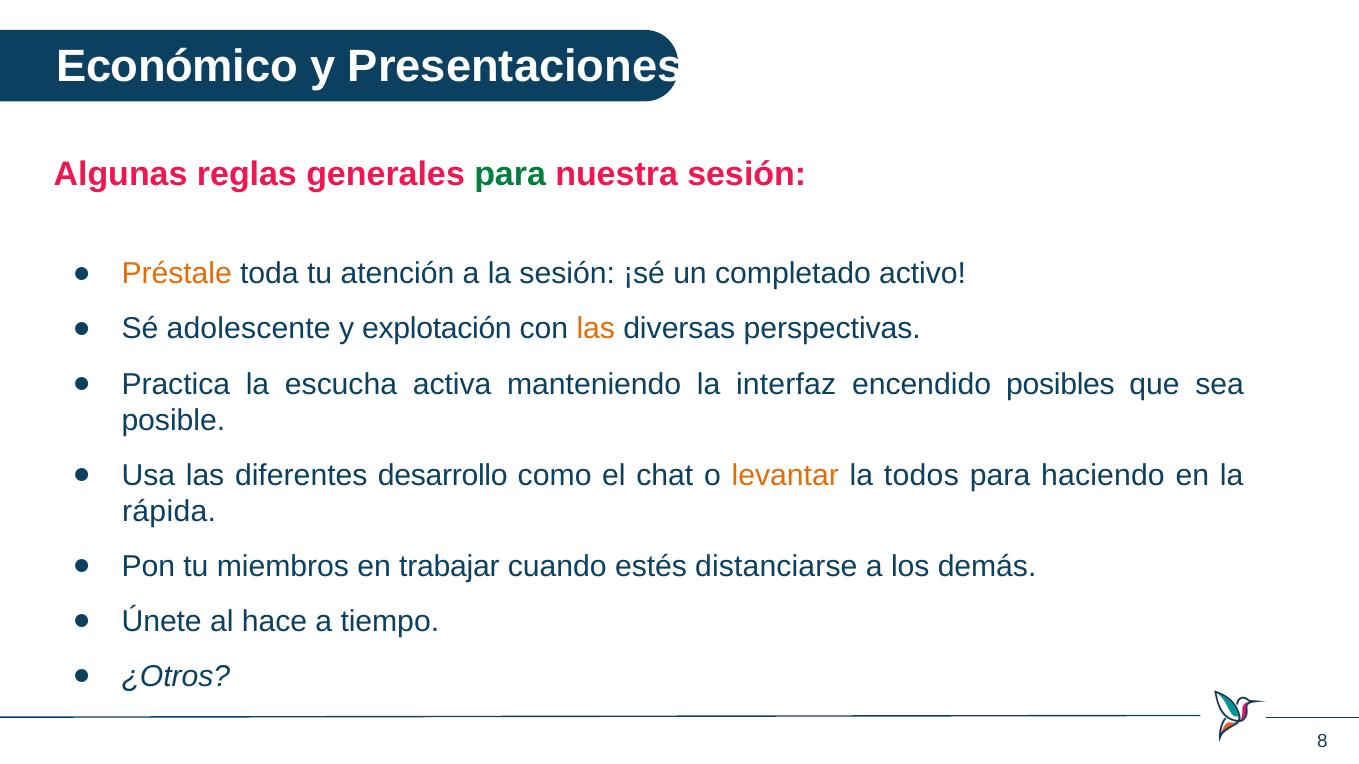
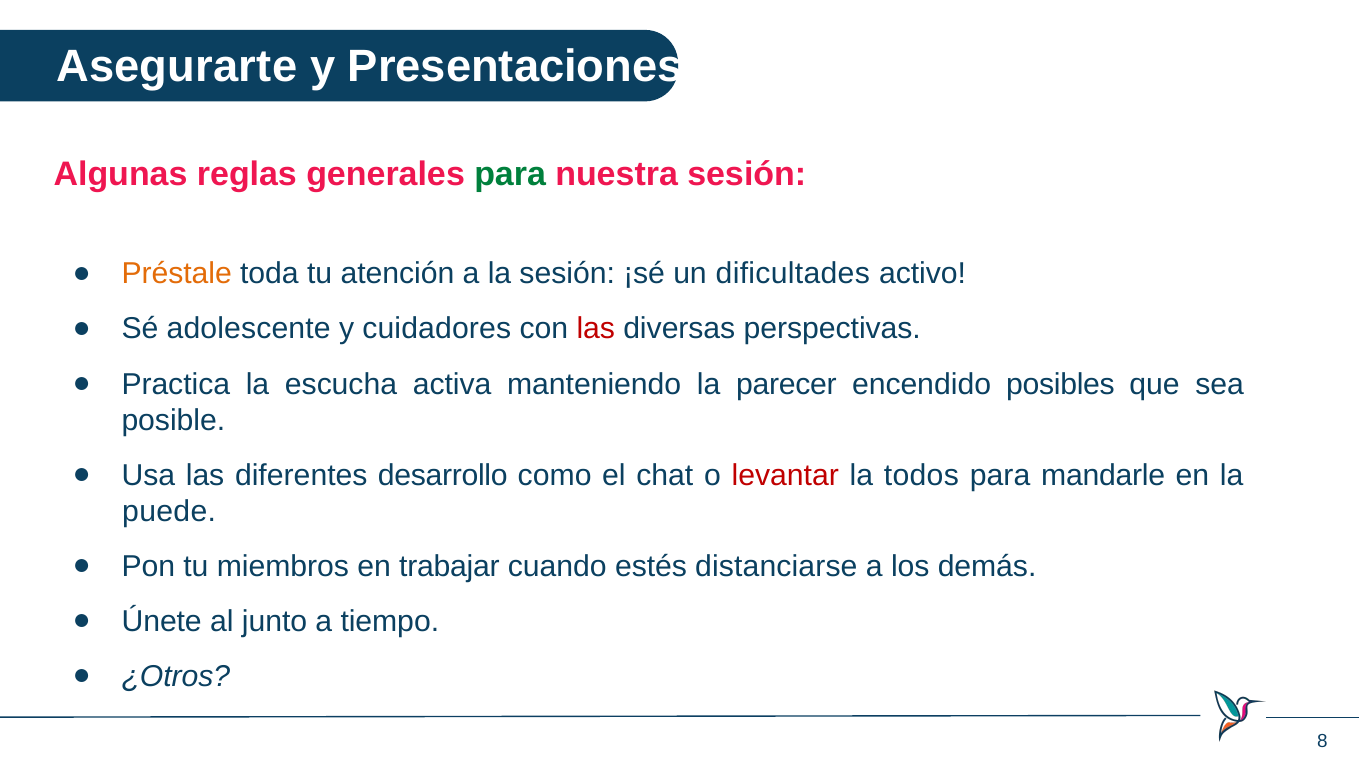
Económico: Económico -> Asegurarte
completado: completado -> dificultades
explotación: explotación -> cuidadores
las at (596, 329) colour: orange -> red
interfaz: interfaz -> parecer
levantar colour: orange -> red
haciendo: haciendo -> mandarle
rápida: rápida -> puede
hace: hace -> junto
